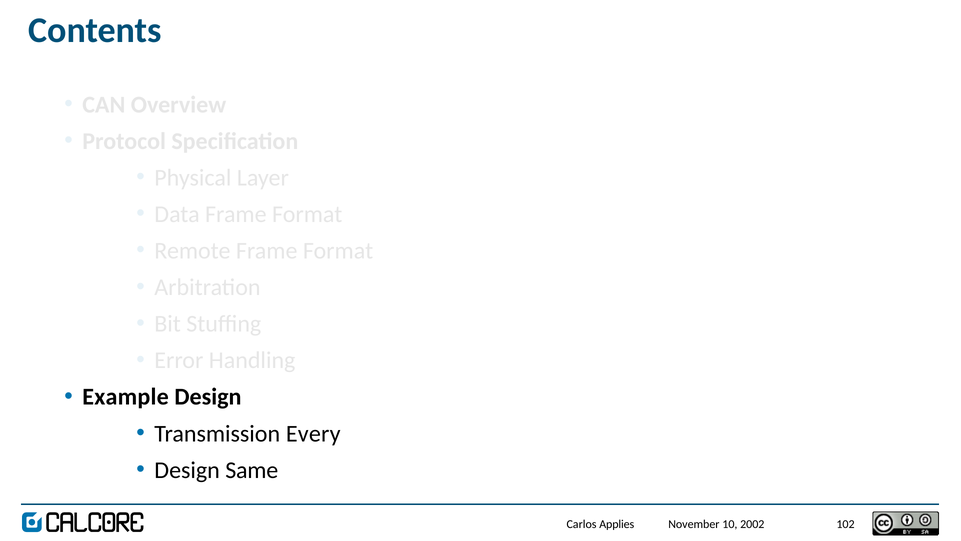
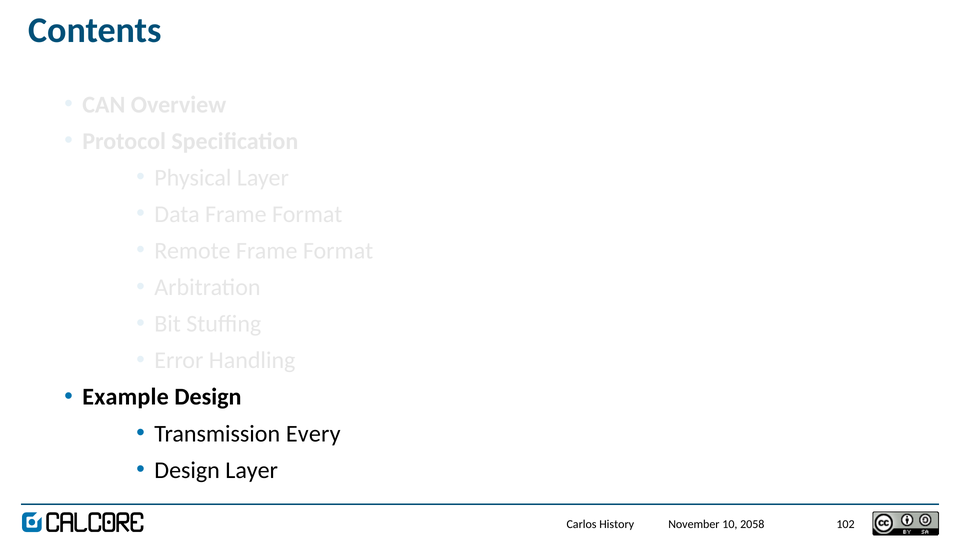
Design Same: Same -> Layer
Applies: Applies -> History
2002: 2002 -> 2058
